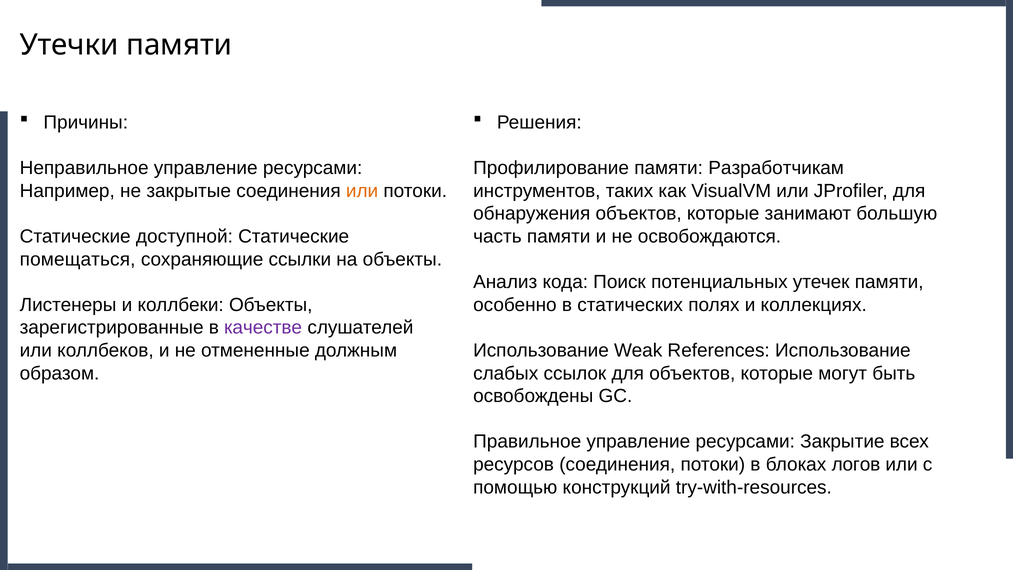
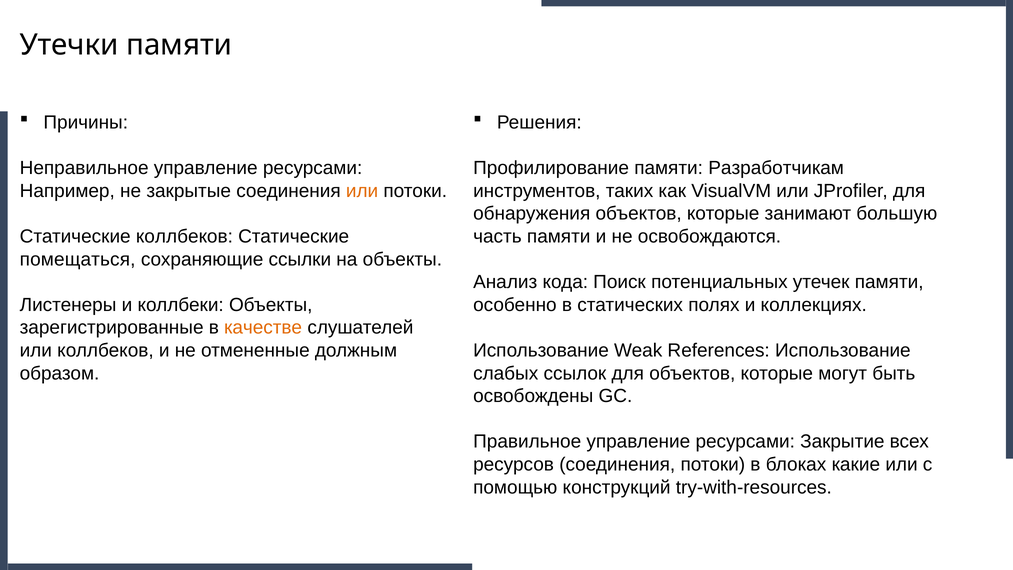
Статические доступной: доступной -> коллбеков
качестве colour: purple -> orange
логов: логов -> какие
